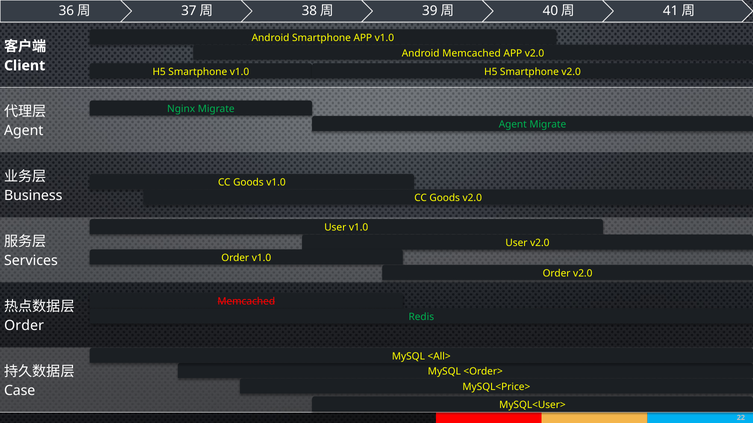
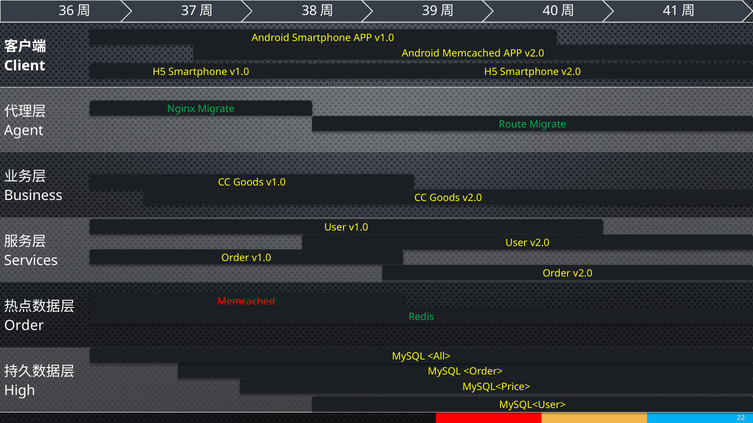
Agent at (513, 125): Agent -> Route
Case: Case -> High
